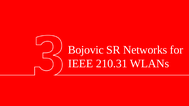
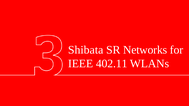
Bojovic: Bojovic -> Shibata
210.31: 210.31 -> 402.11
